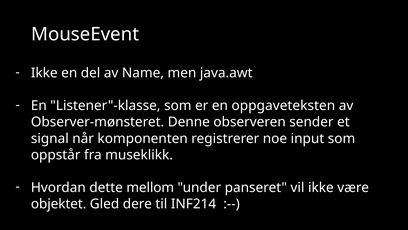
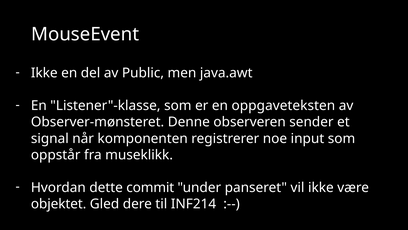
Name: Name -> Public
mellom: mellom -> commit
